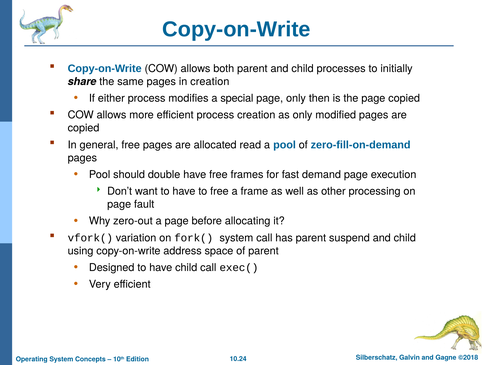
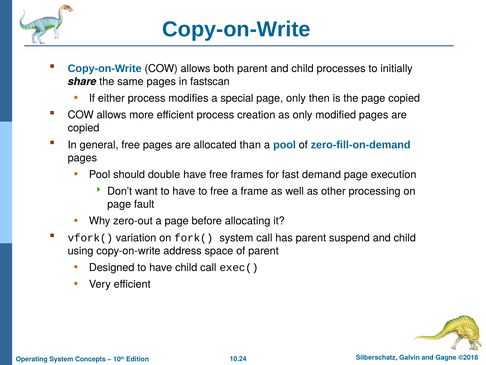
in creation: creation -> fastscan
read: read -> than
